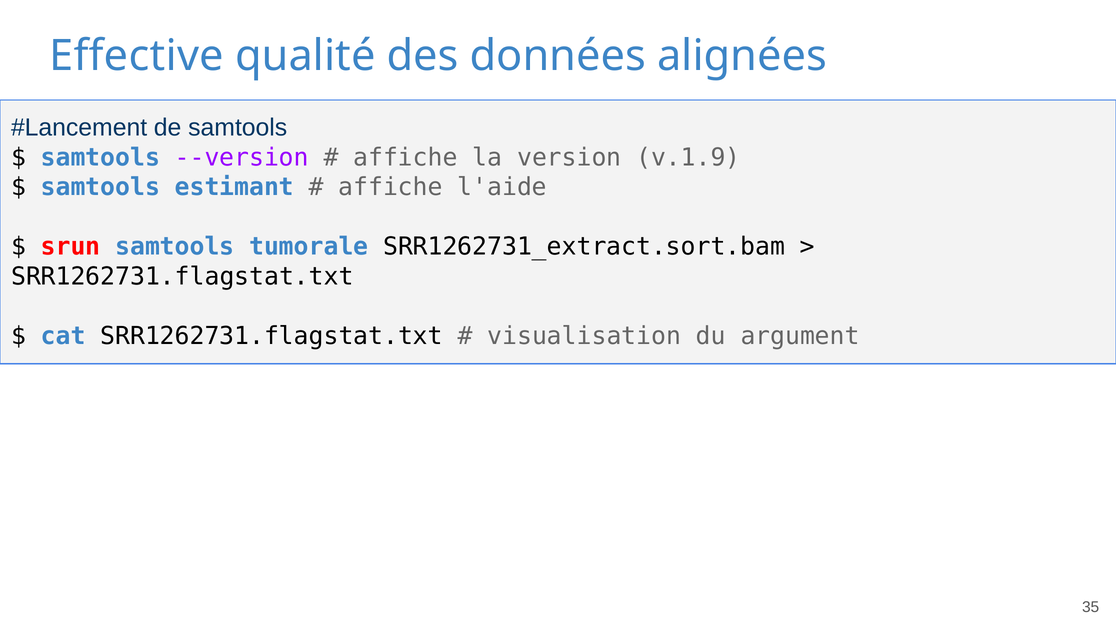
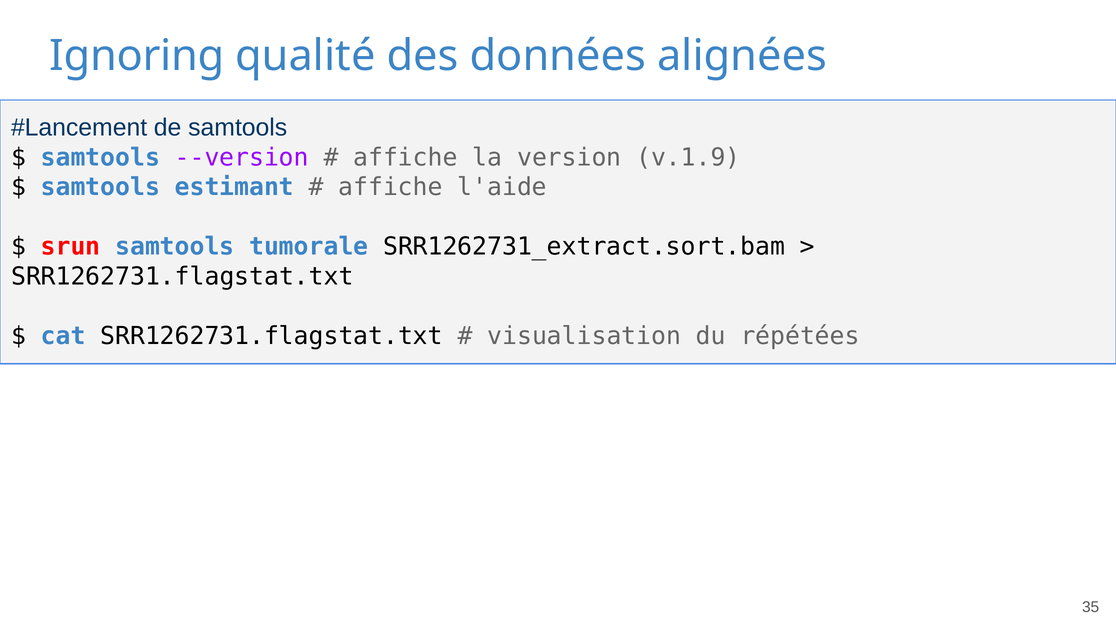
Effective: Effective -> Ignoring
argument: argument -> répétées
